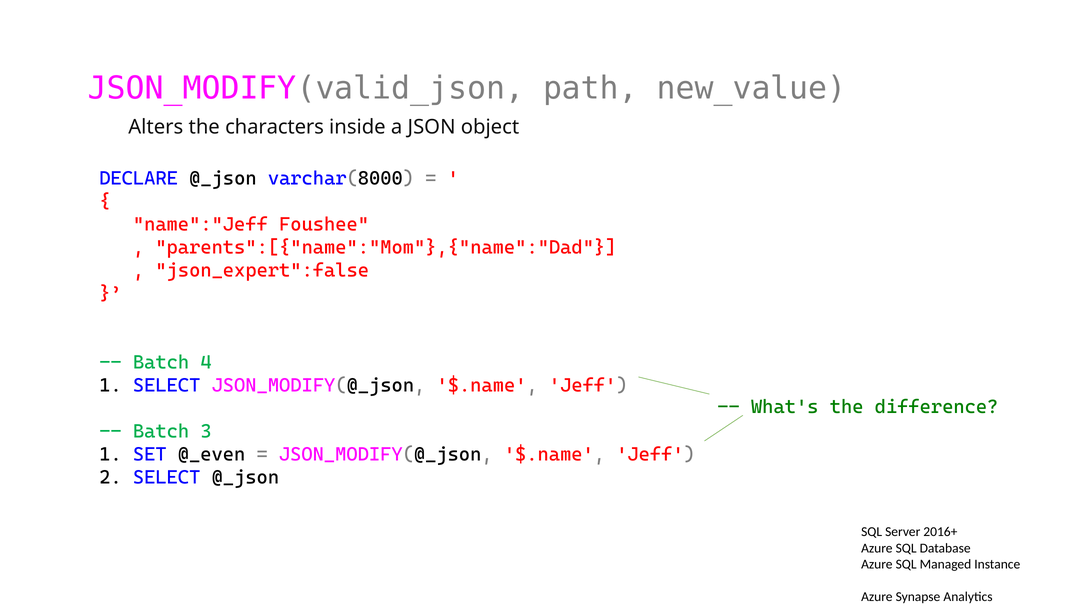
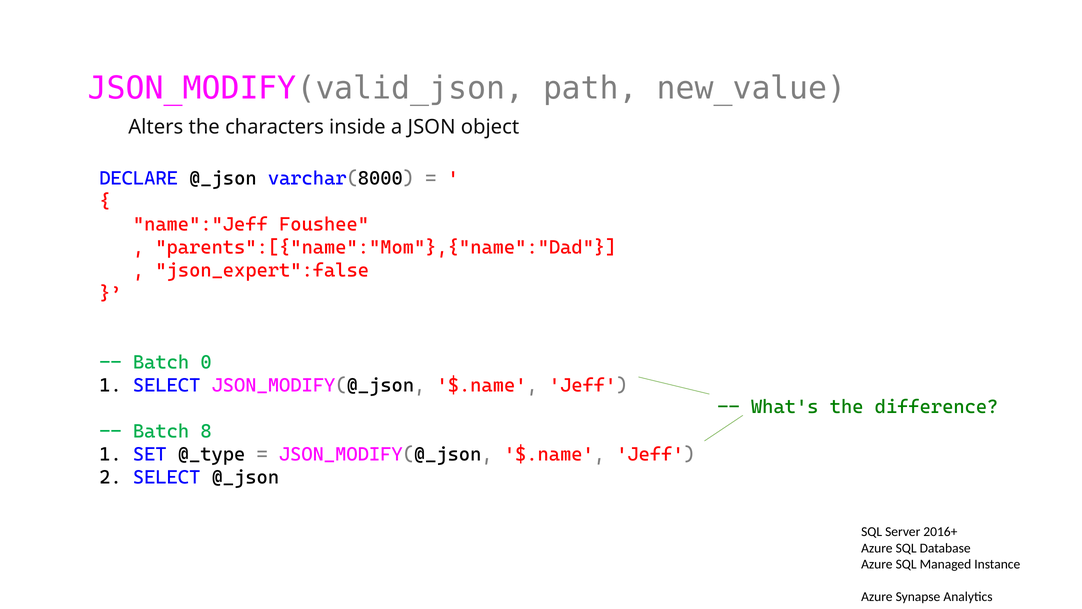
4: 4 -> 0
3: 3 -> 8
@_even: @_even -> @_type
